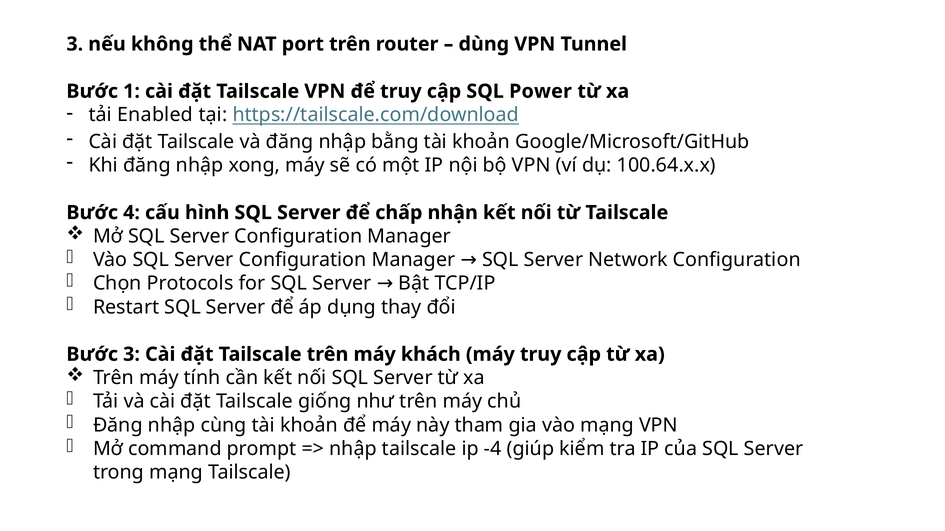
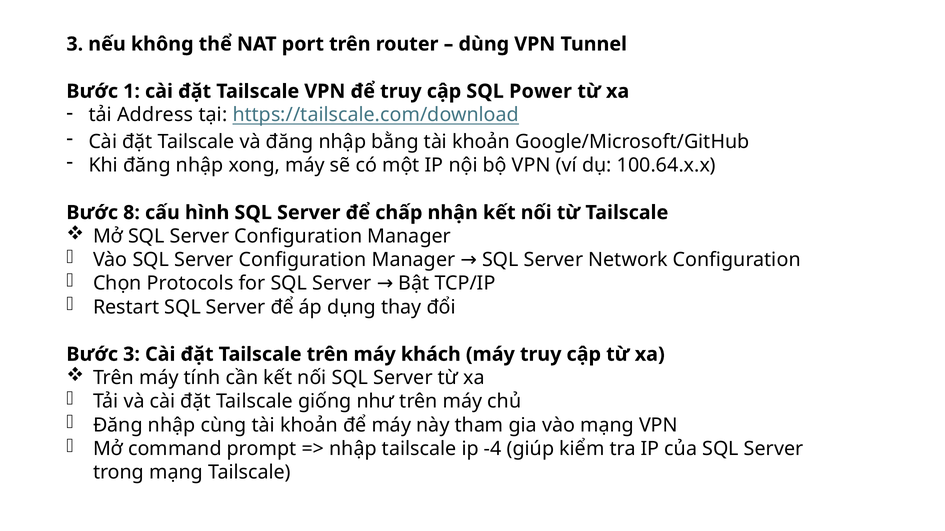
Enabled: Enabled -> Address
4: 4 -> 8
